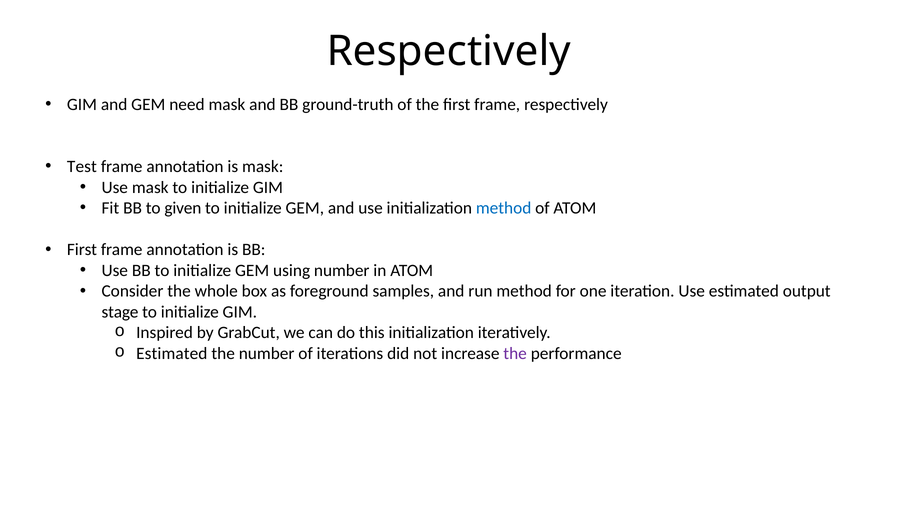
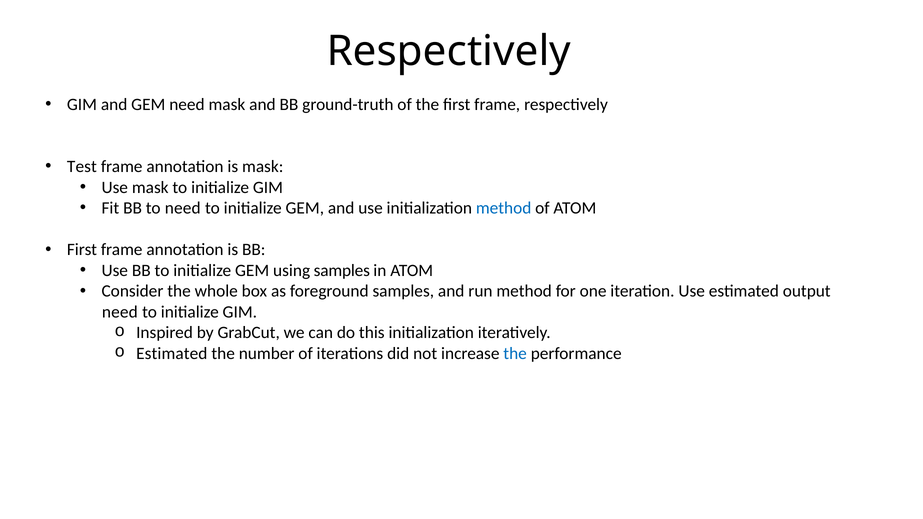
to given: given -> need
using number: number -> samples
stage at (120, 312): stage -> need
the at (515, 354) colour: purple -> blue
